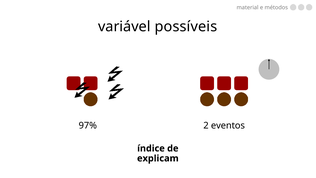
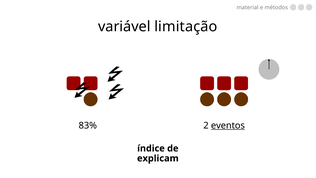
possíveis: possíveis -> limitação
97%: 97% -> 83%
eventos underline: none -> present
